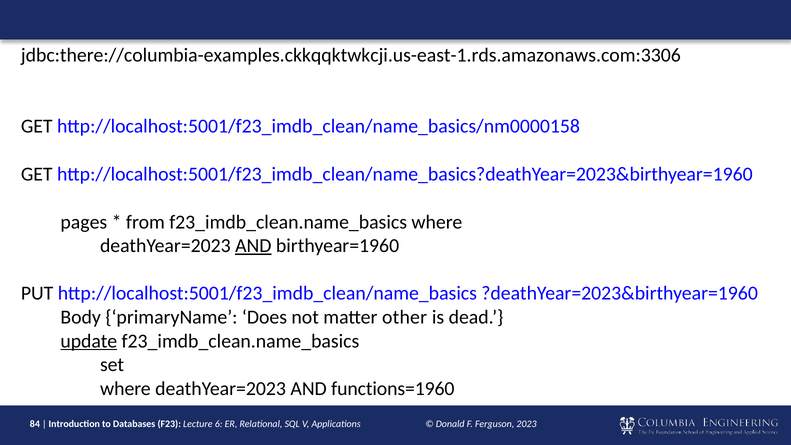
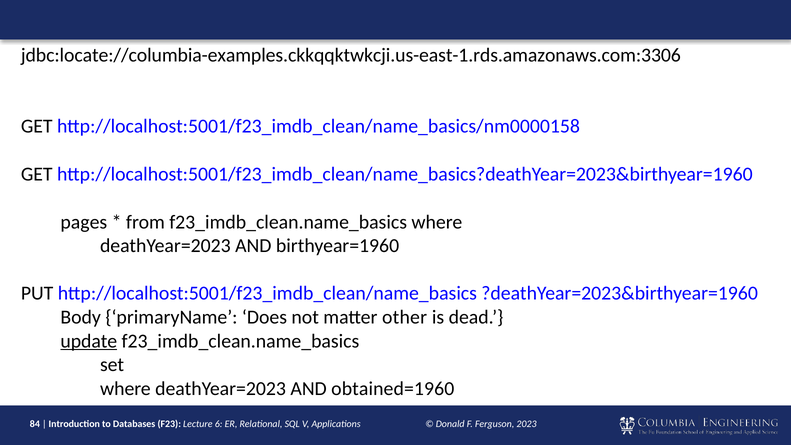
jdbc:there://columbia-examples.ckkqqktwkcji.us-east-1.rds.amazonaws.com:3306: jdbc:there://columbia-examples.ckkqqktwkcji.us-east-1.rds.amazonaws.com:3306 -> jdbc:locate://columbia-examples.ckkqqktwkcji.us-east-1.rds.amazonaws.com:3306
AND at (253, 246) underline: present -> none
functions=1960: functions=1960 -> obtained=1960
